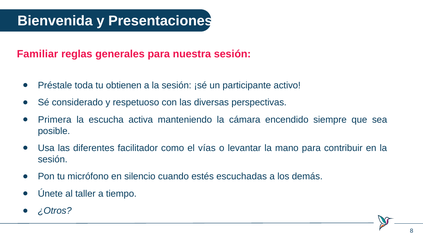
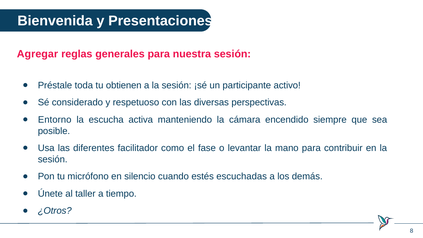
Familiar: Familiar -> Agregar
Primera: Primera -> Entorno
vías: vías -> fase
